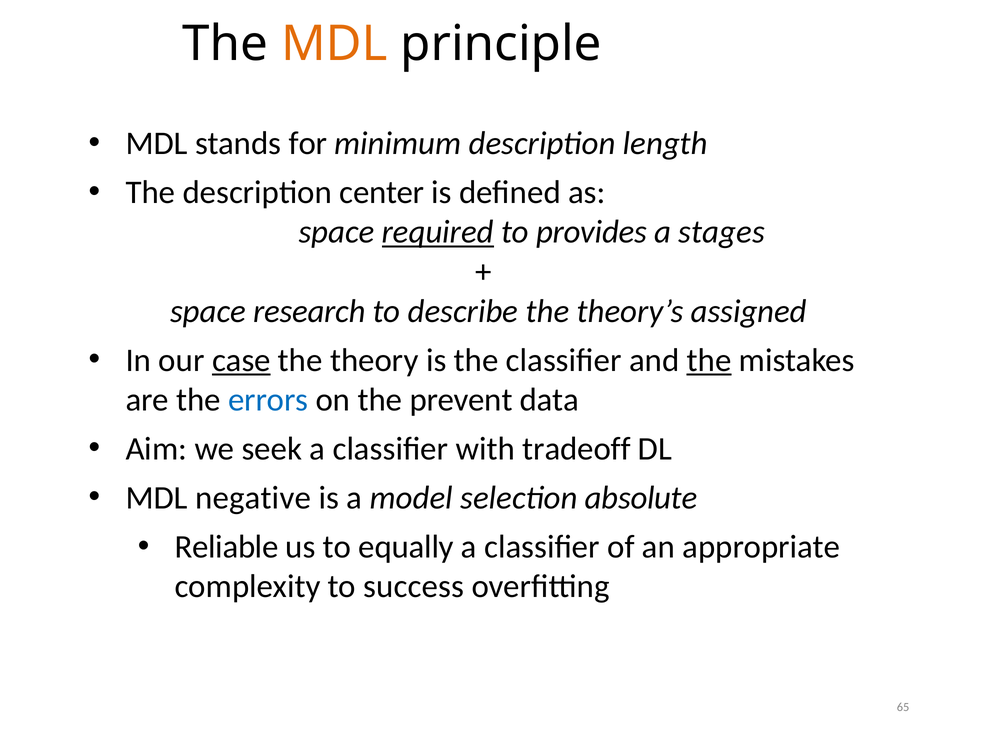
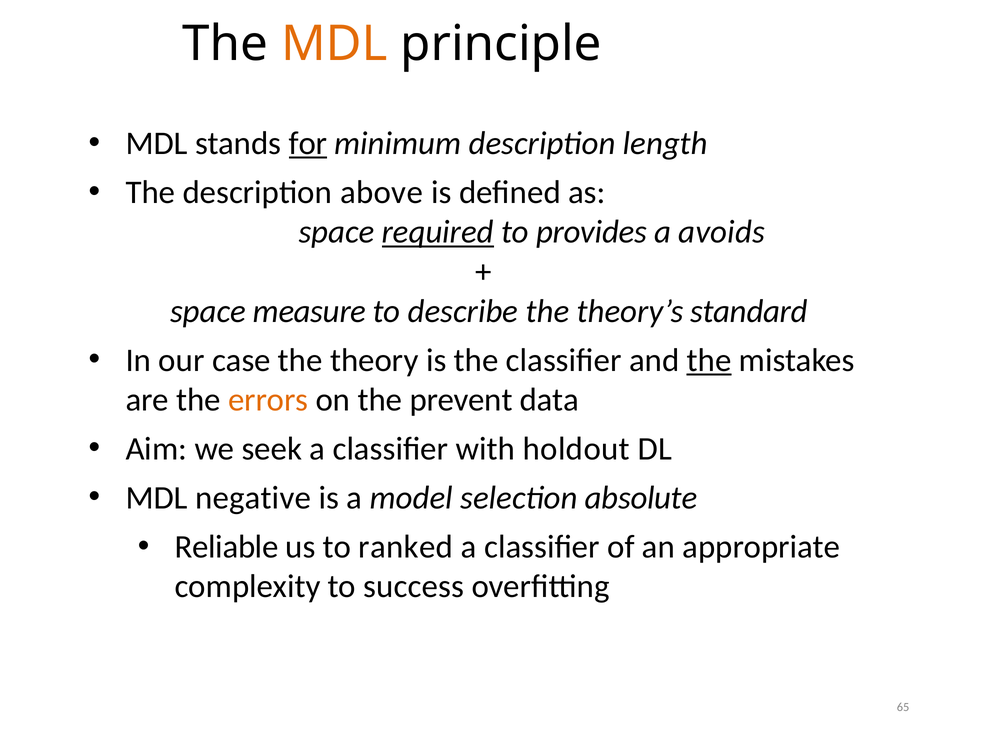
for underline: none -> present
center: center -> above
stages: stages -> avoids
research: research -> measure
assigned: assigned -> standard
case underline: present -> none
errors colour: blue -> orange
tradeoff: tradeoff -> holdout
equally: equally -> ranked
